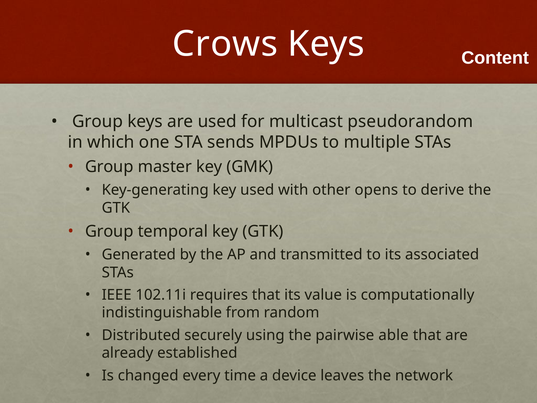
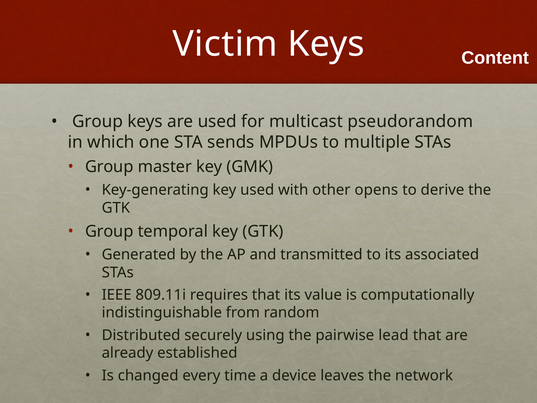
Crows: Crows -> Victim
102.11i: 102.11i -> 809.11i
able: able -> lead
